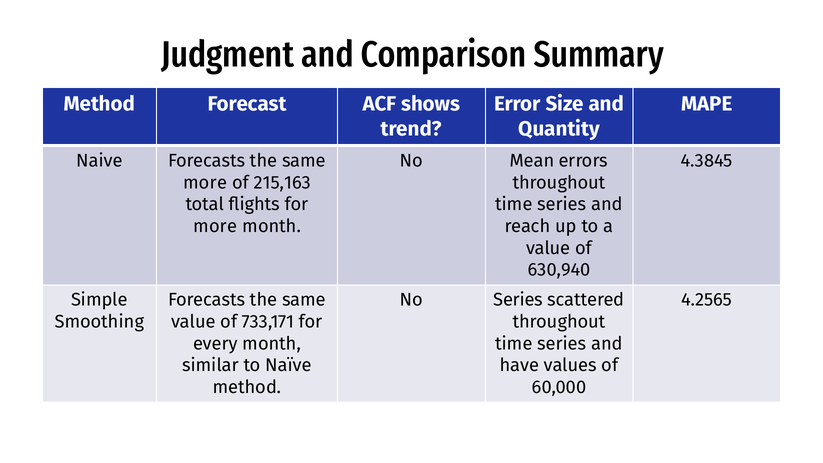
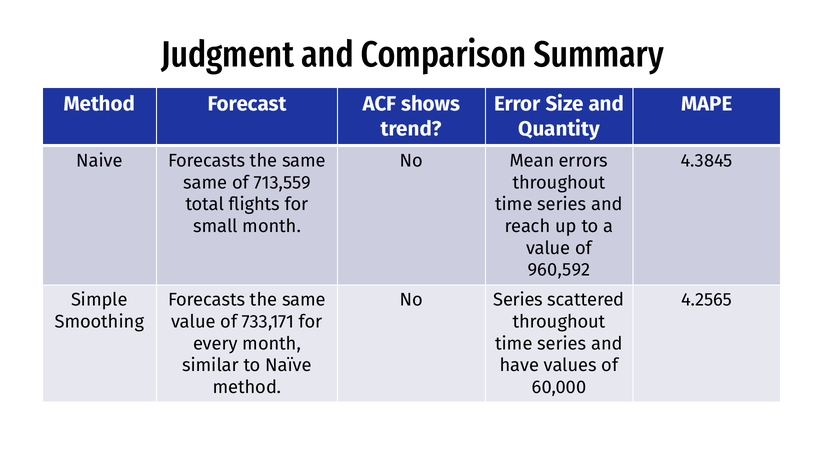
more at (205, 183): more -> same
215,163: 215,163 -> 713,559
more at (215, 226): more -> small
630,940: 630,940 -> 960,592
